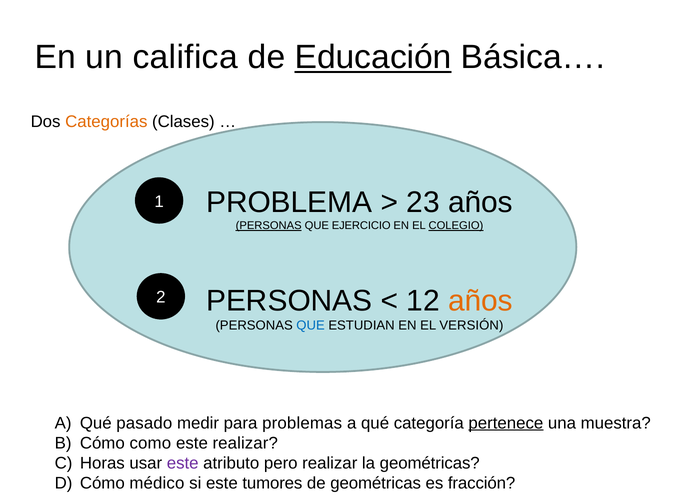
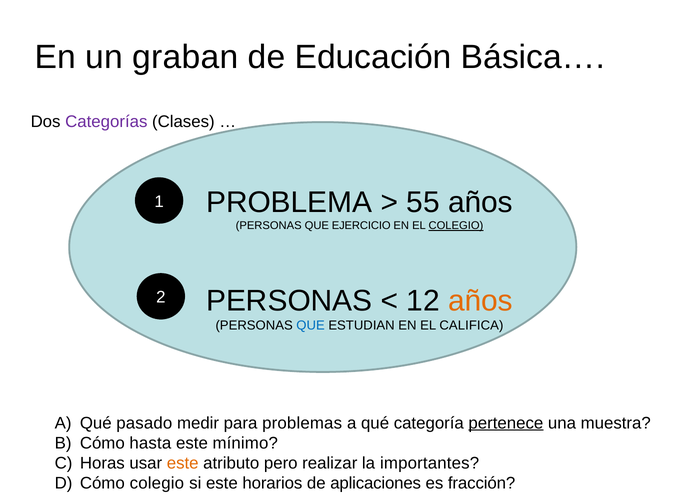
califica: califica -> graban
Educación underline: present -> none
Categorías colour: orange -> purple
23: 23 -> 55
PERSONAS at (269, 226) underline: present -> none
VERSIÓN: VERSIÓN -> CALIFICA
como: como -> hasta
este realizar: realizar -> mínimo
este at (183, 464) colour: purple -> orange
la geométricas: geométricas -> importantes
Cómo médico: médico -> colegio
tumores: tumores -> horarios
de geométricas: geométricas -> aplicaciones
